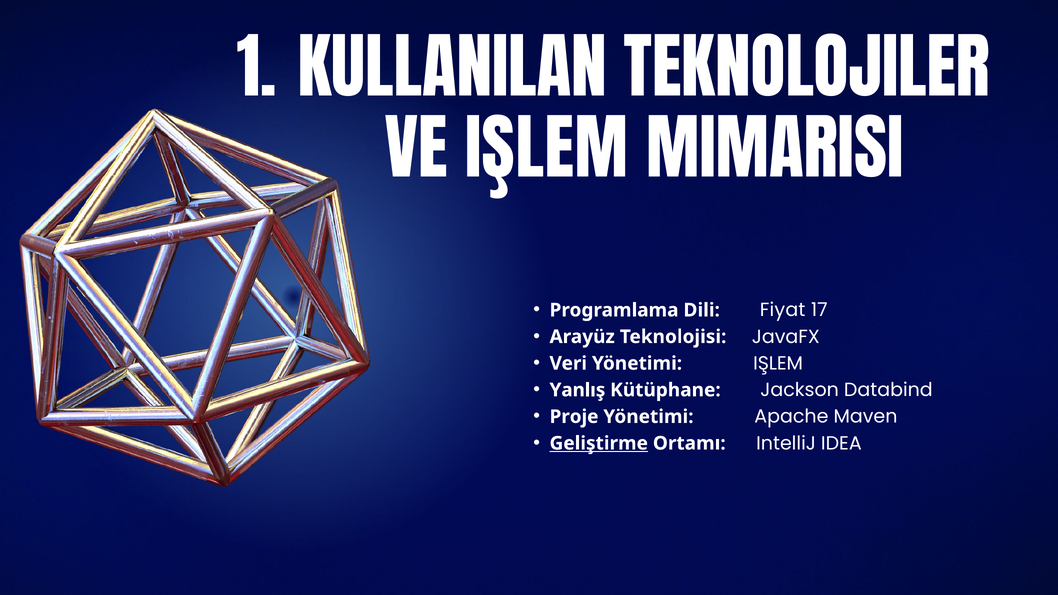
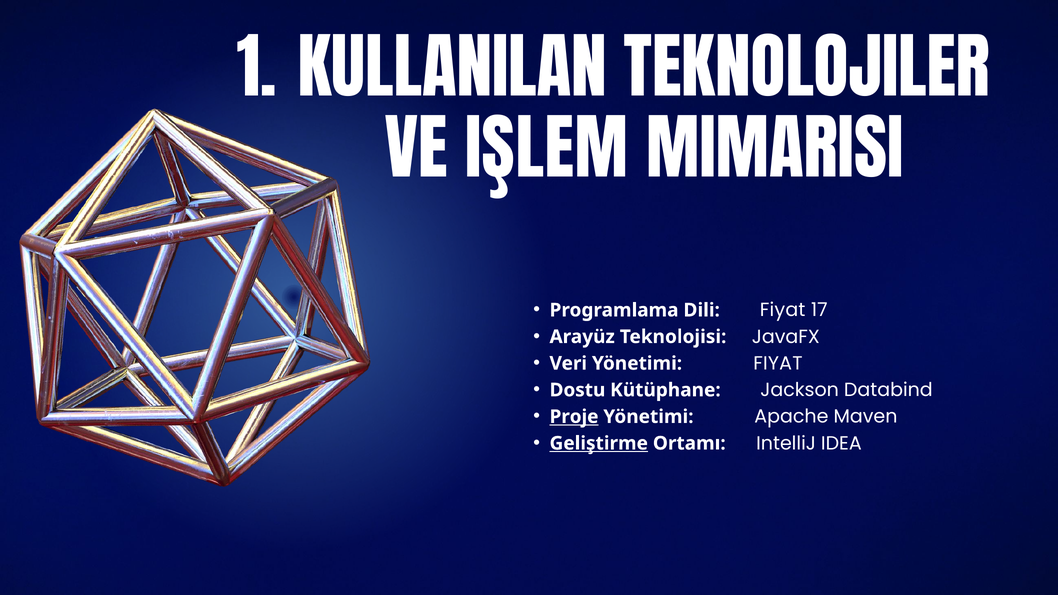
Yönetimi IŞLEM: IŞLEM -> FIYAT
Yanlış: Yanlış -> Dostu
Proje underline: none -> present
